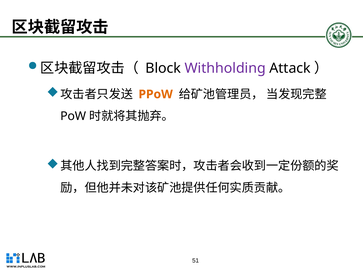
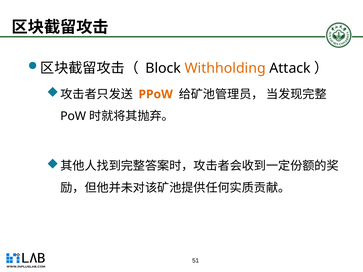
Withholding colour: purple -> orange
